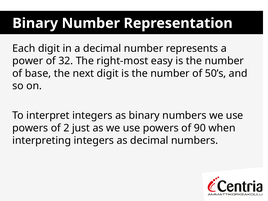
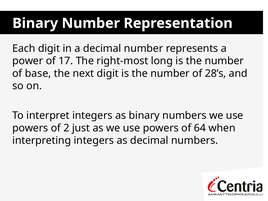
32: 32 -> 17
easy: easy -> long
50’s: 50’s -> 28’s
90: 90 -> 64
